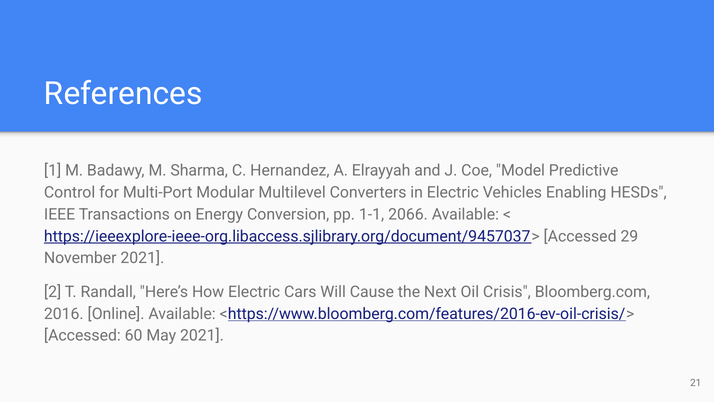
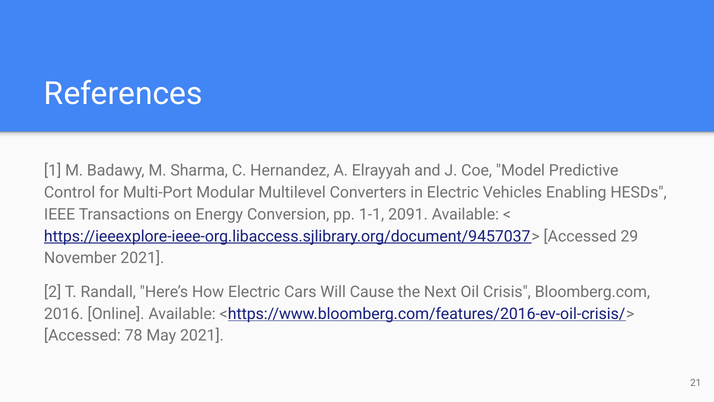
2066: 2066 -> 2091
60: 60 -> 78
